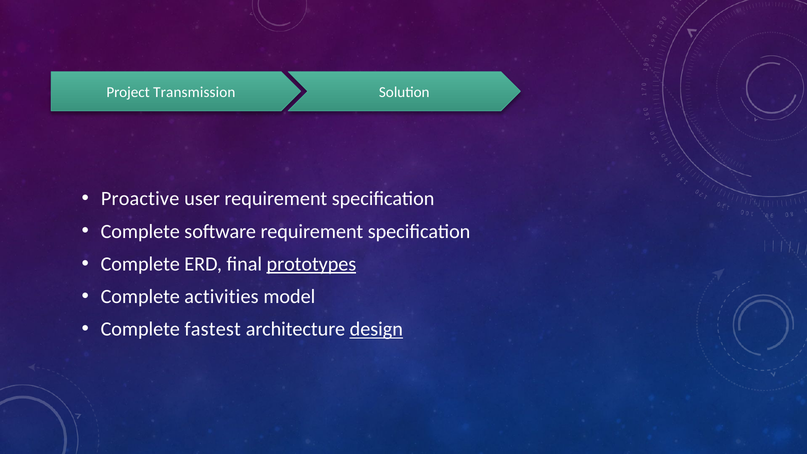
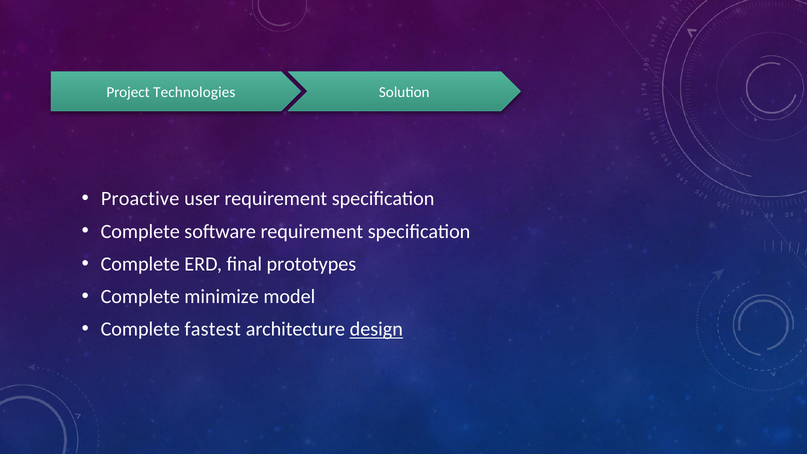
Transmission: Transmission -> Technologies
prototypes underline: present -> none
activities: activities -> minimize
